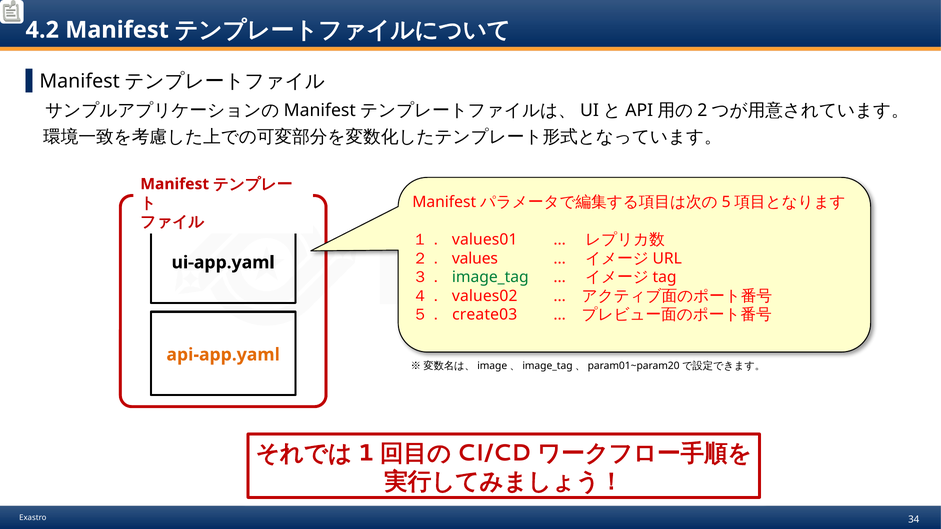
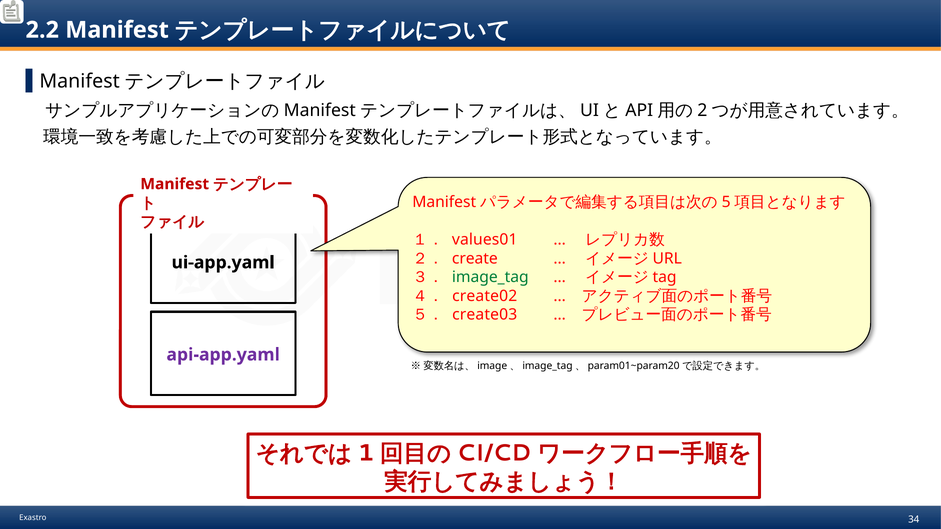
4.2: 4.2 -> 2.2
values: values -> create
values02: values02 -> create02
api-app.yaml colour: orange -> purple
